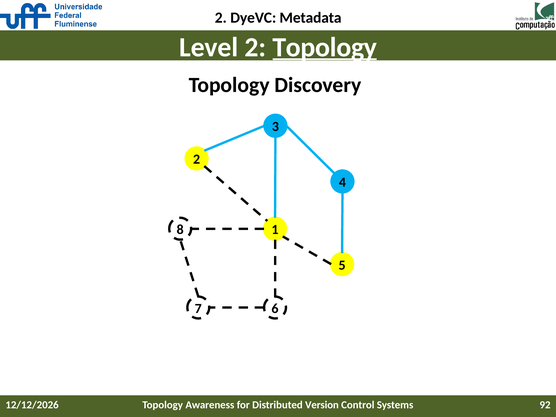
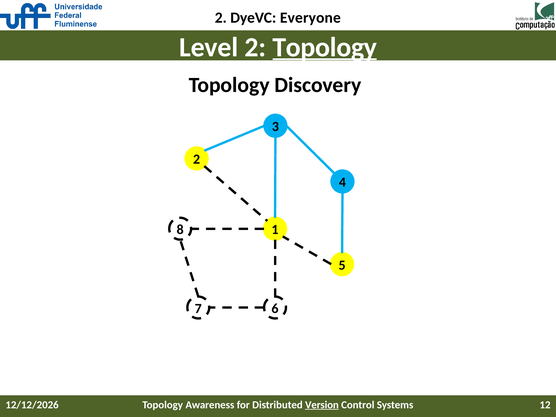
Metadata: Metadata -> Everyone
Version underline: none -> present
92: 92 -> 12
